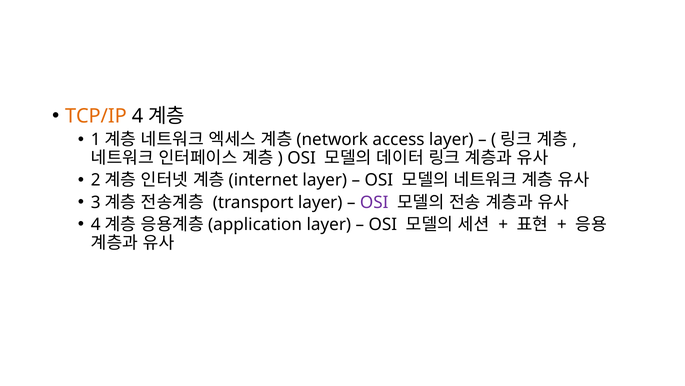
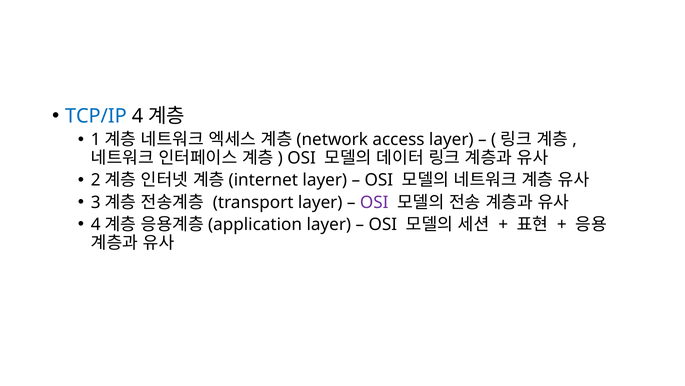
TCP/IP colour: orange -> blue
